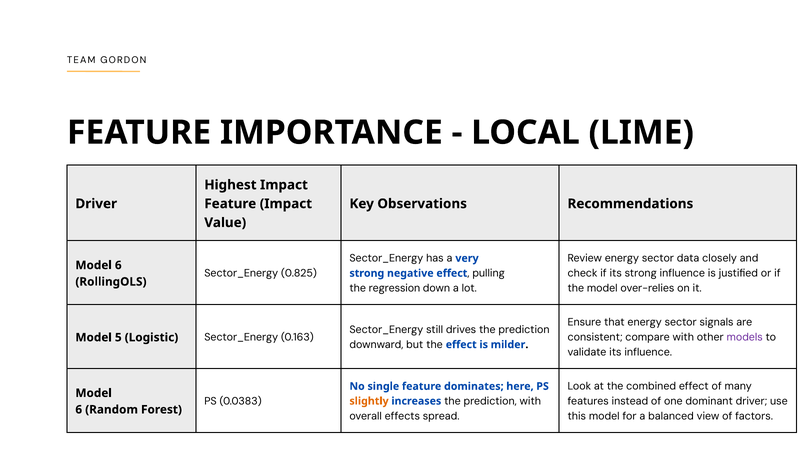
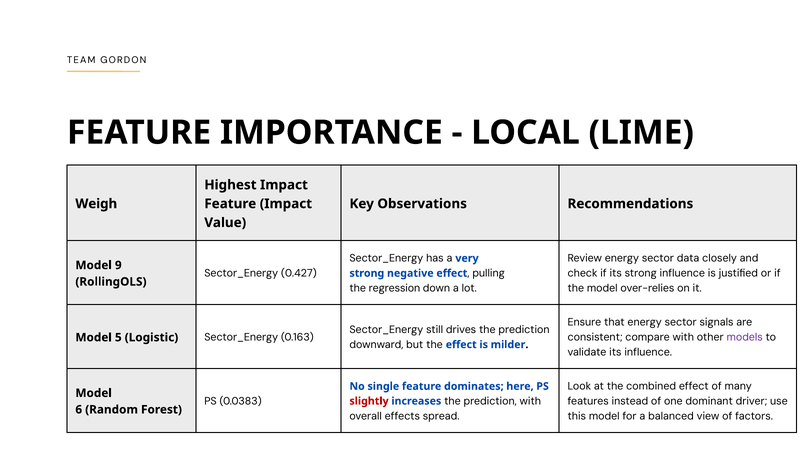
Driver at (96, 204): Driver -> Weigh
6 at (118, 265): 6 -> 9
0.825: 0.825 -> 0.427
slightly colour: orange -> red
